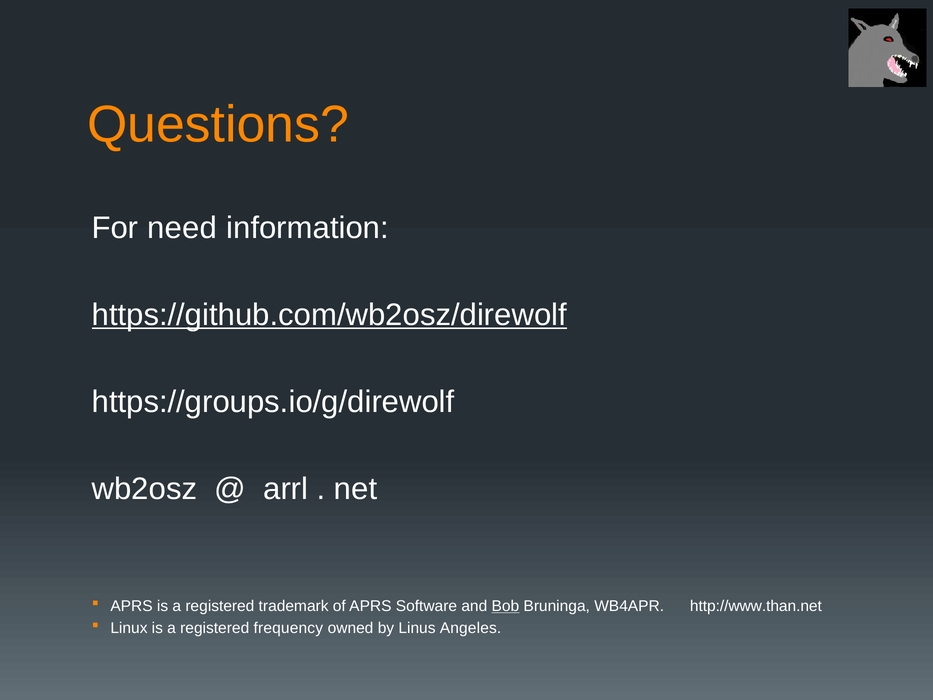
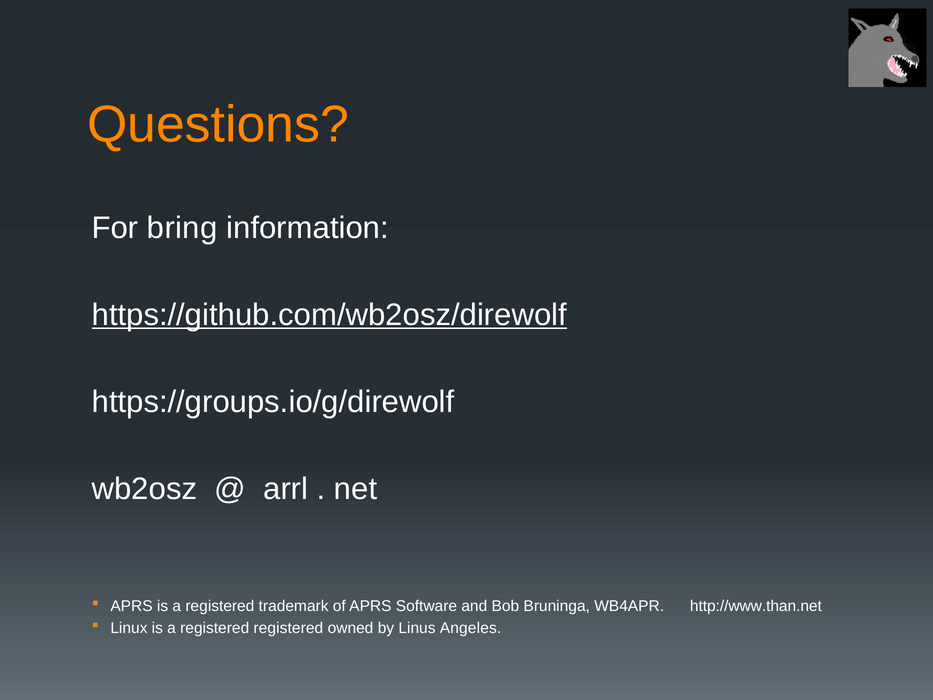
need: need -> bring
Bob underline: present -> none
registered frequency: frequency -> registered
